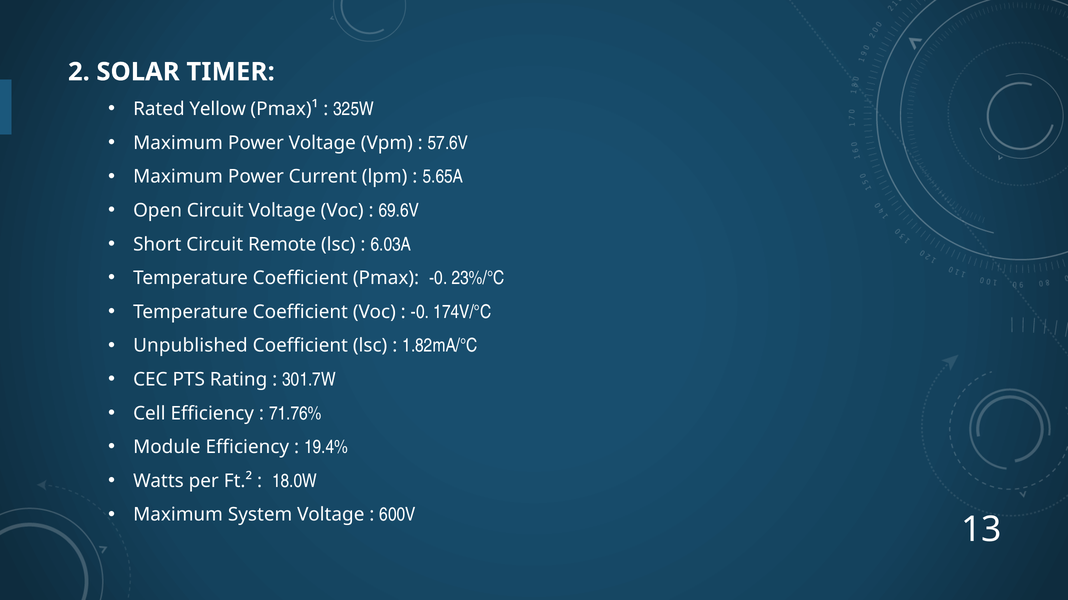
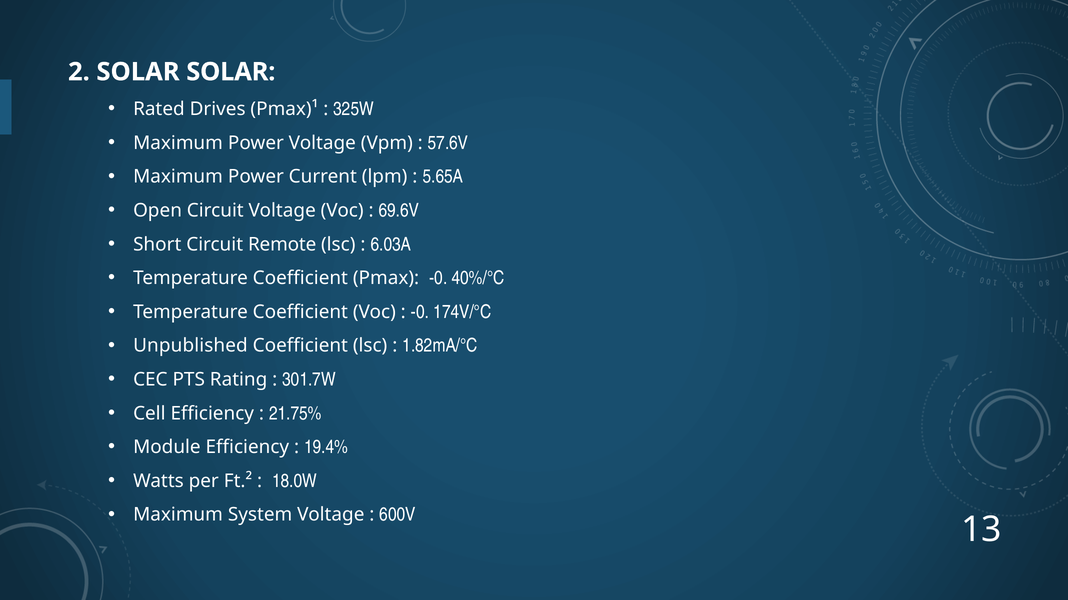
SOLAR TIMER: TIMER -> SOLAR
Yellow: Yellow -> Drives
23%/°C: 23%/°C -> 40%/°C
71.76%: 71.76% -> 21.75%
